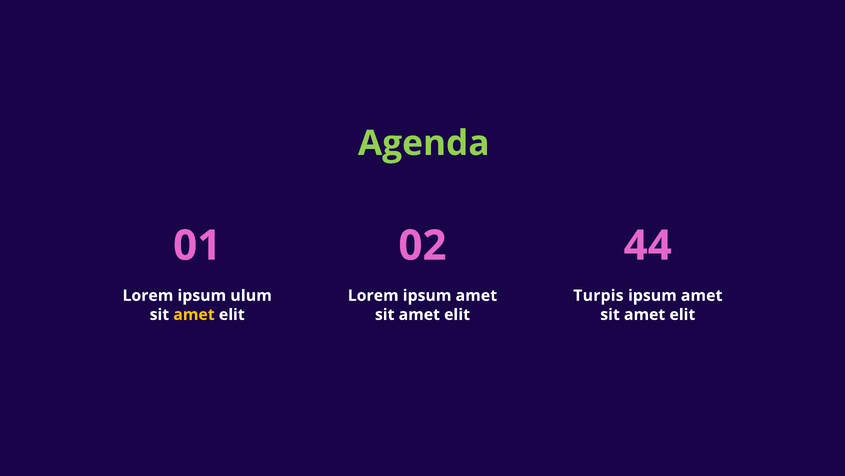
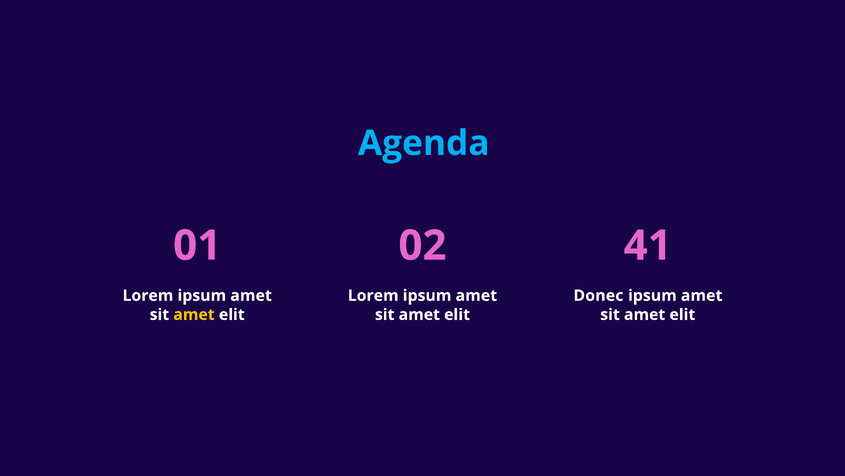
Agenda colour: light green -> light blue
44: 44 -> 41
ulum at (251, 295): ulum -> amet
Turpis: Turpis -> Donec
